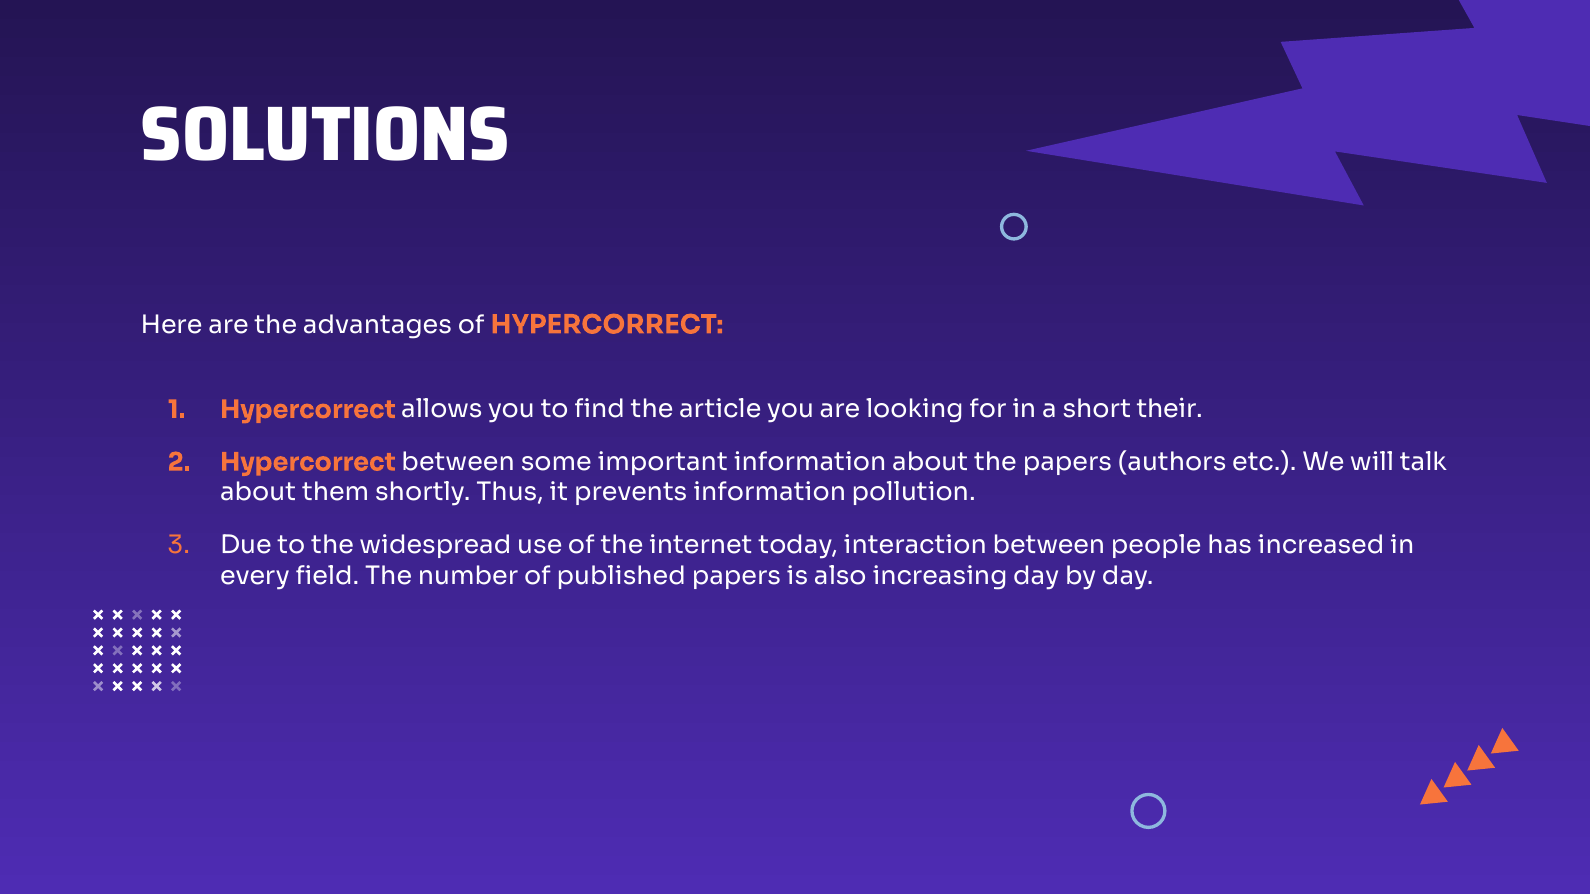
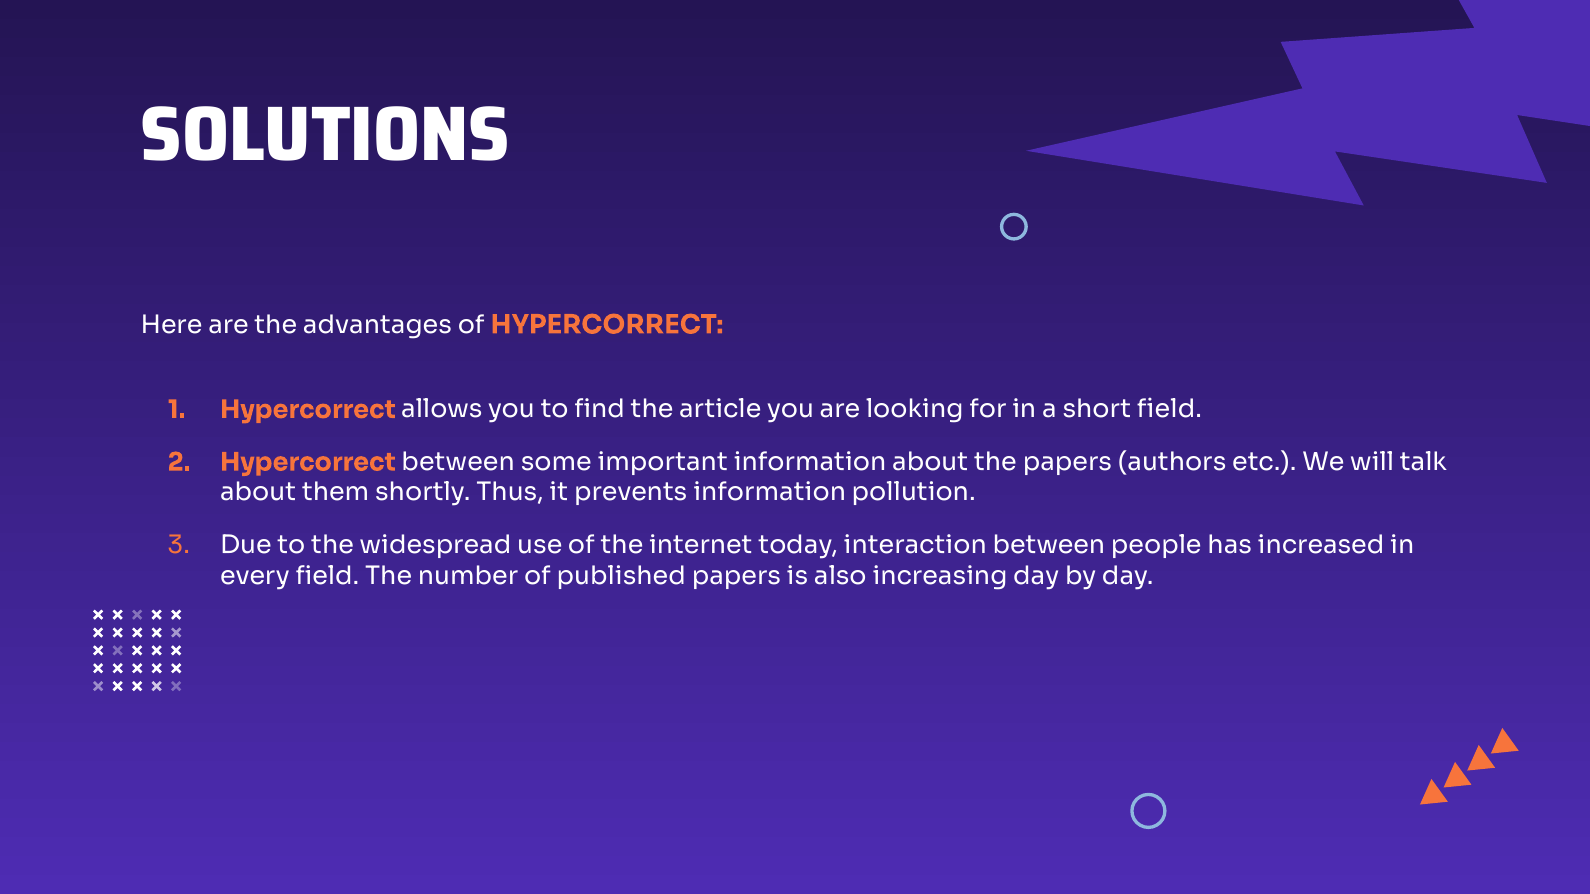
short their: their -> field
